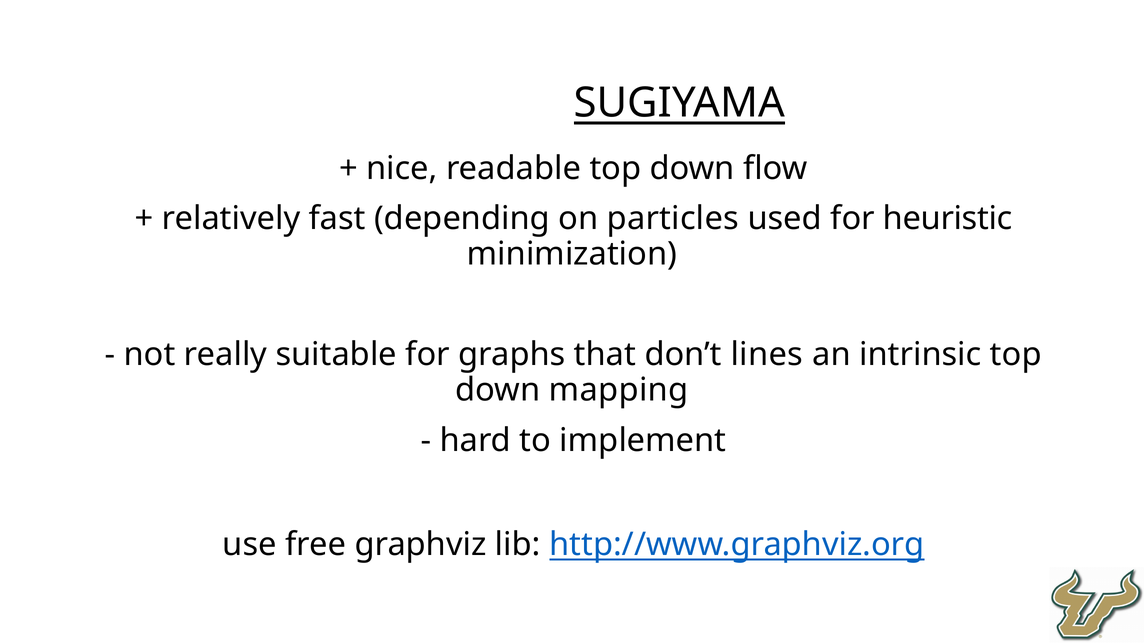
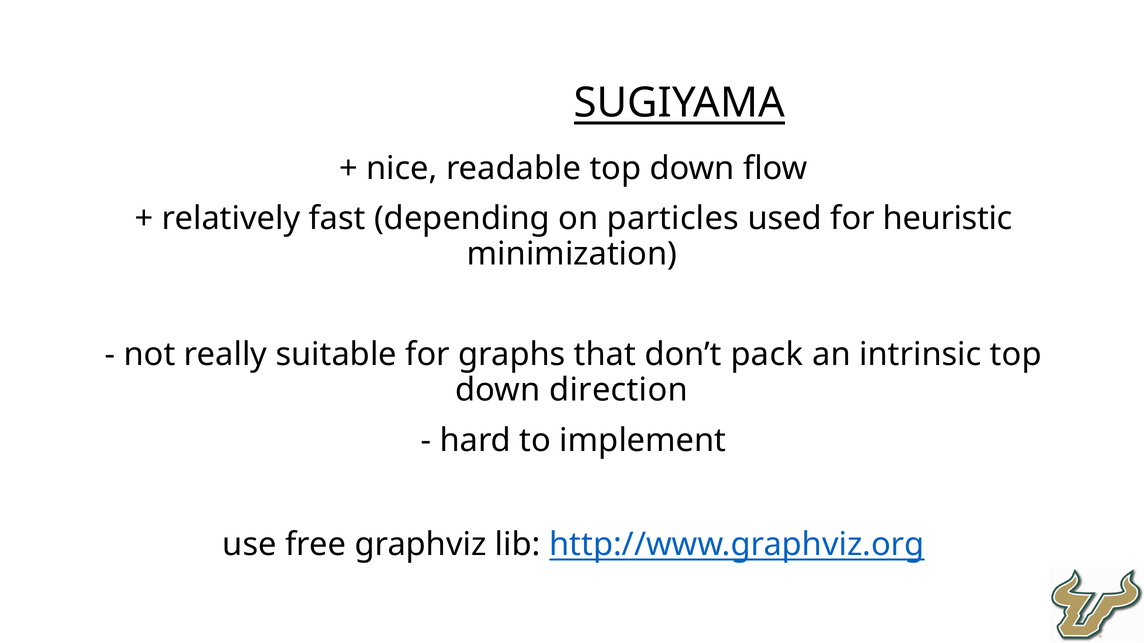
lines: lines -> pack
mapping: mapping -> direction
